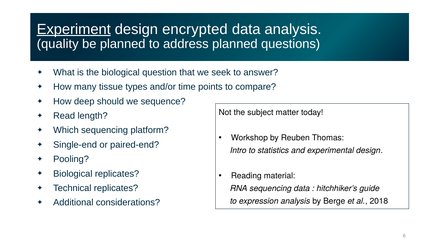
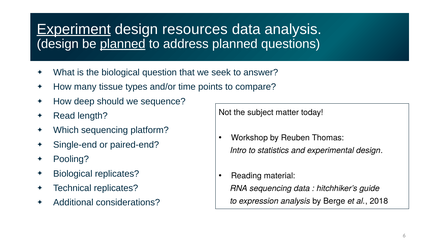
encrypted: encrypted -> resources
quality at (58, 44): quality -> design
planned at (123, 44) underline: none -> present
